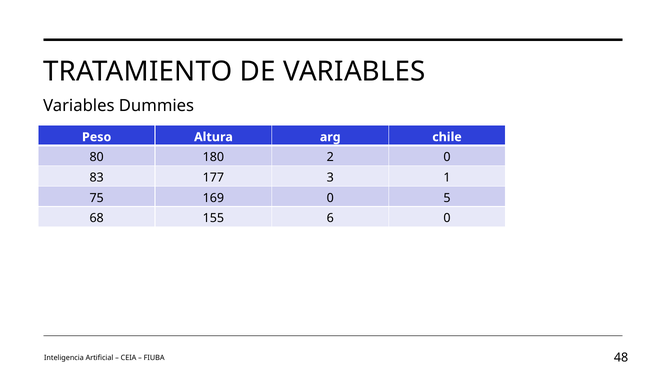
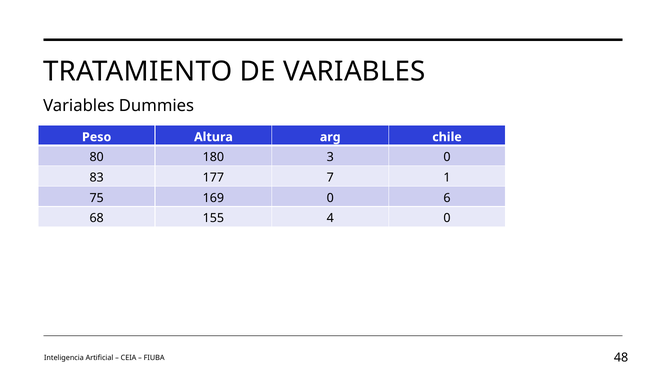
2: 2 -> 3
3: 3 -> 7
5: 5 -> 6
6: 6 -> 4
